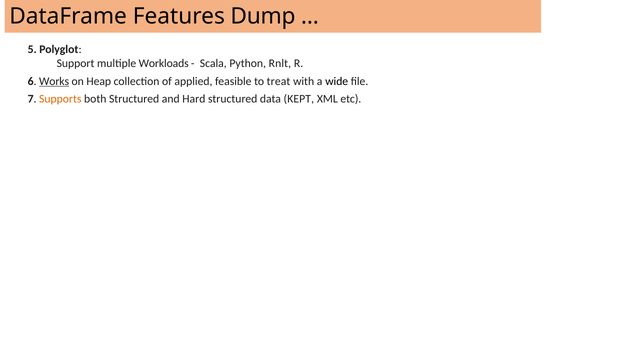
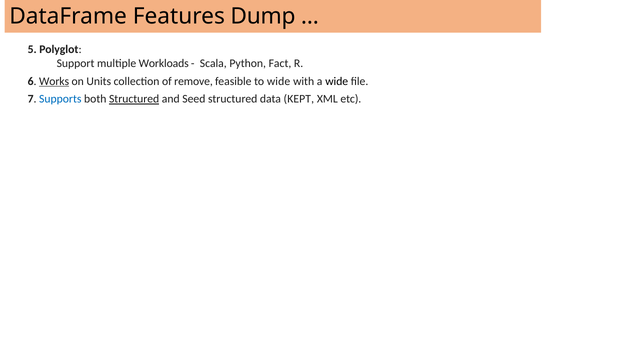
Rnlt: Rnlt -> Fact
Heap: Heap -> Units
applied: applied -> remove
to treat: treat -> wide
Supports colour: orange -> blue
Structured at (134, 99) underline: none -> present
Hard: Hard -> Seed
